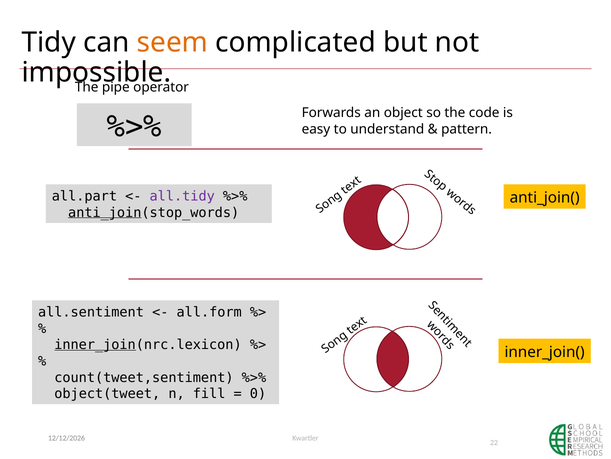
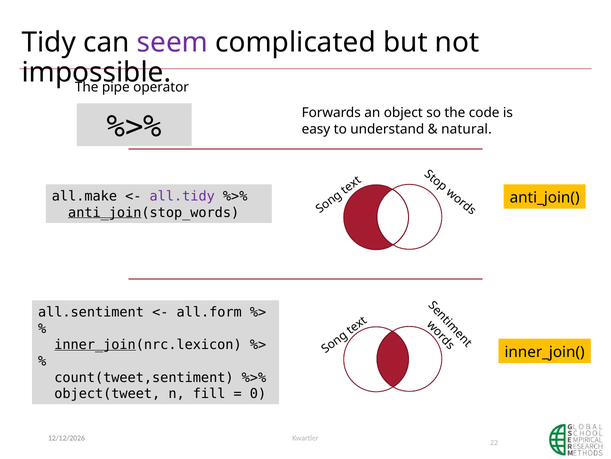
seem colour: orange -> purple
pattern: pattern -> natural
all.part: all.part -> all.make
